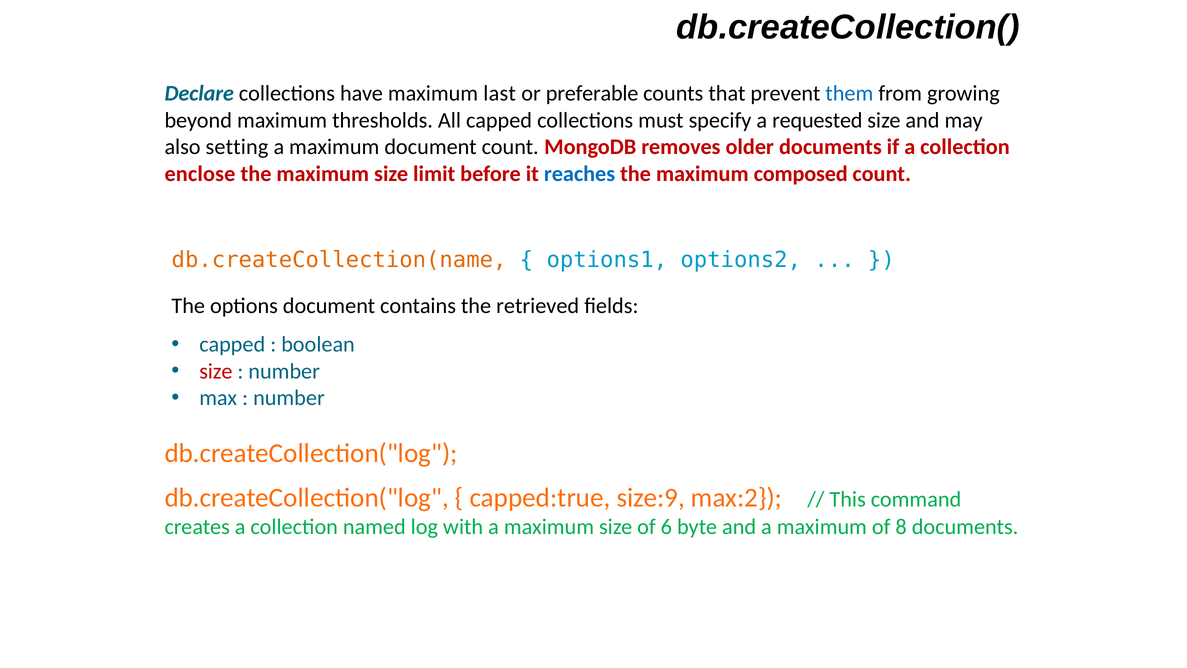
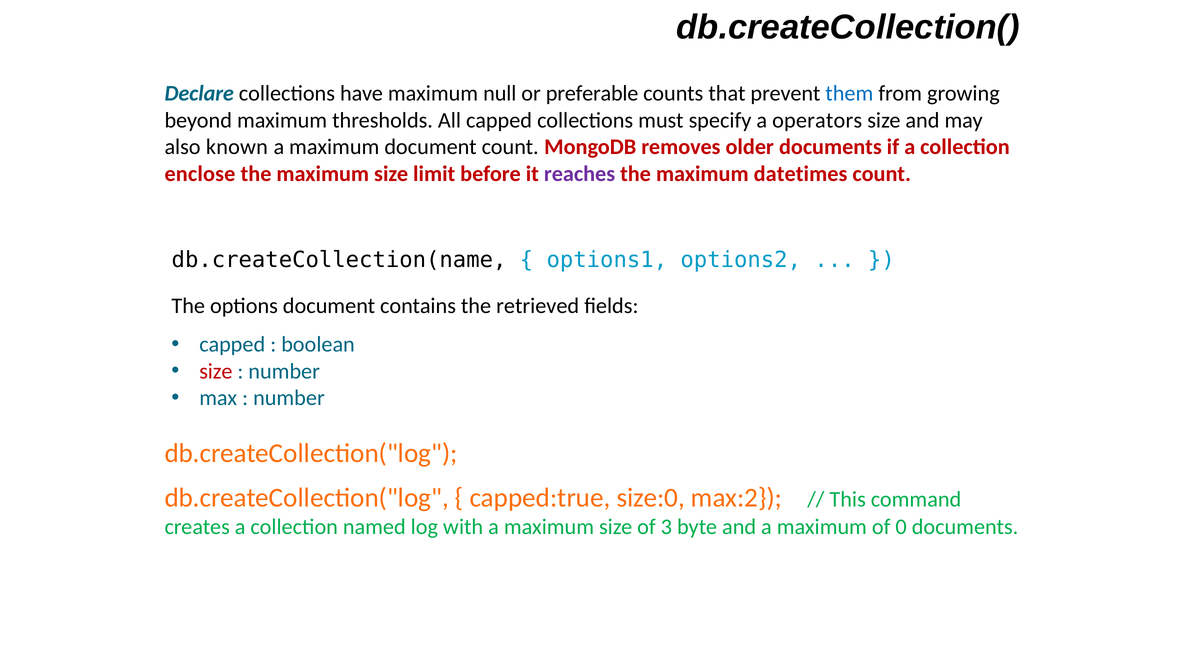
last: last -> null
requested: requested -> operators
setting: setting -> known
reaches colour: blue -> purple
composed: composed -> datetimes
db.createCollection(name colour: orange -> black
size:9: size:9 -> size:0
6: 6 -> 3
8: 8 -> 0
